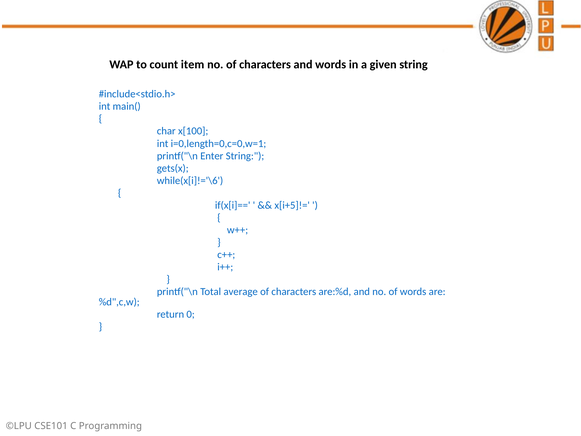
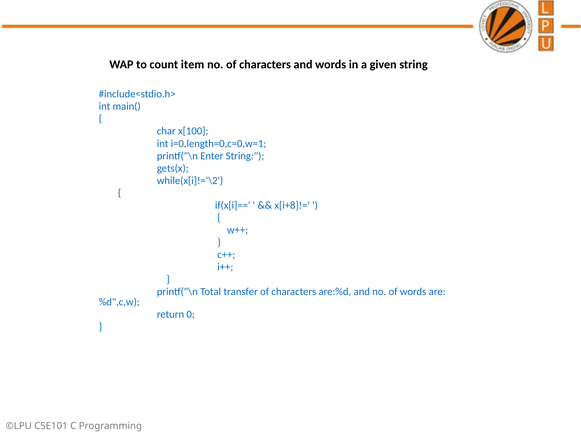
while(x[i]!='\6: while(x[i]!='\6 -> while(x[i]!='\2
x[i+5]!=: x[i+5]!= -> x[i+8]!=
average: average -> transfer
